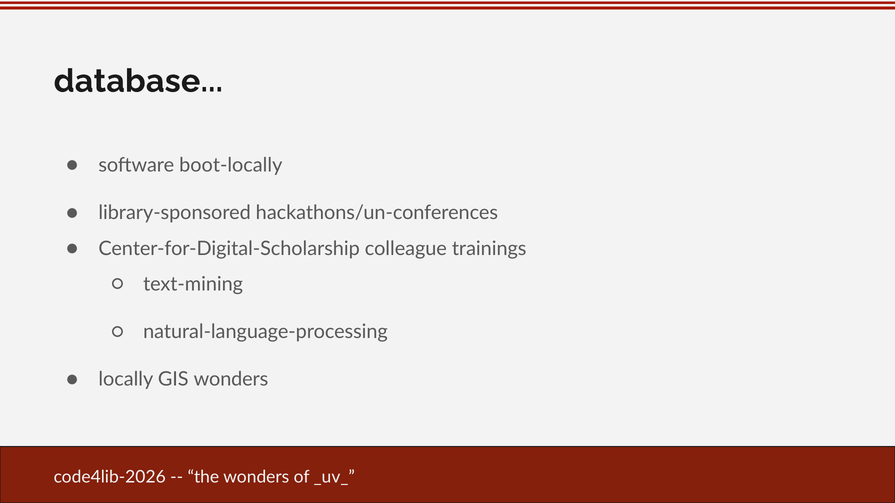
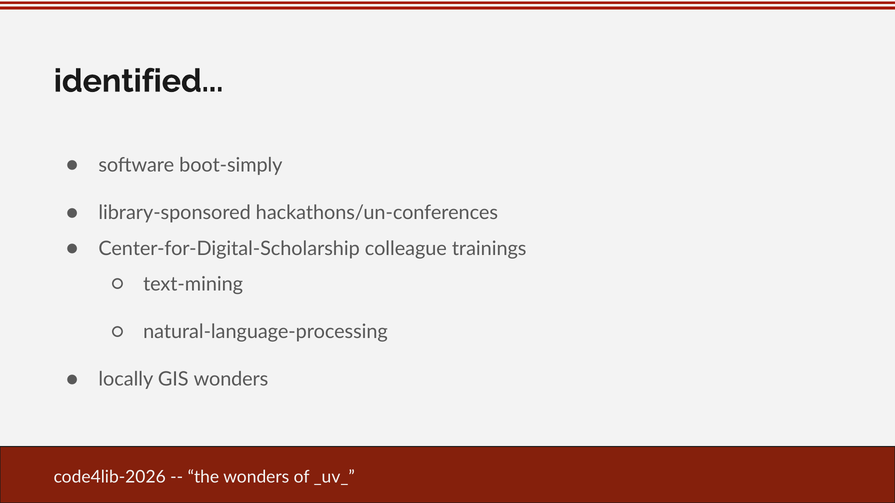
database: database -> identified
boot-locally: boot-locally -> boot-simply
